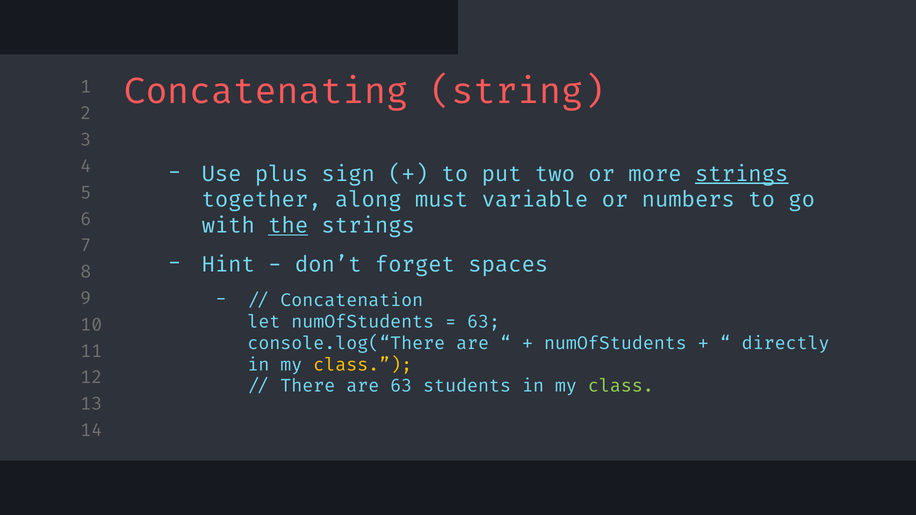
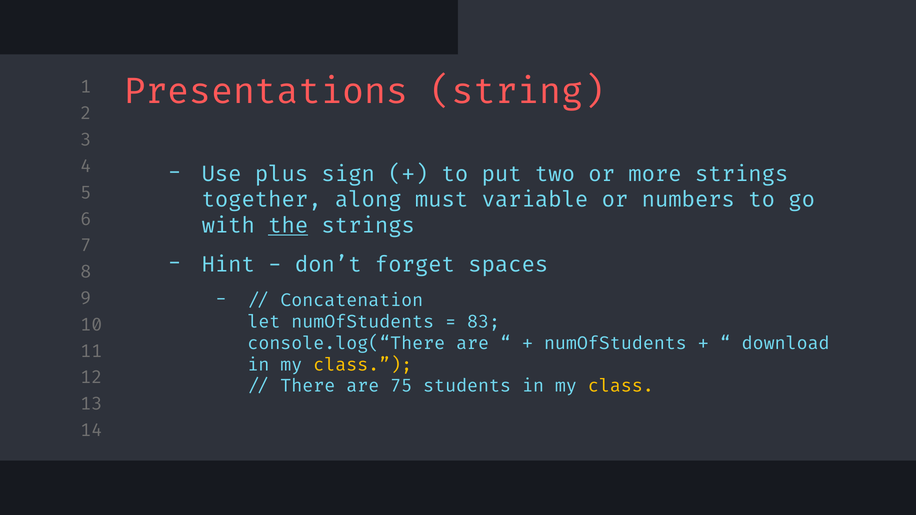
Concatenating: Concatenating -> Presentations
strings at (742, 174) underline: present -> none
63 at (484, 322): 63 -> 83
directly: directly -> download
are 63: 63 -> 75
class at (621, 386) colour: light green -> yellow
